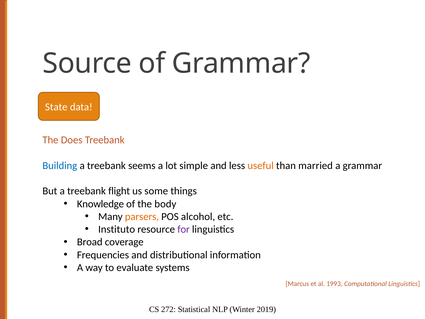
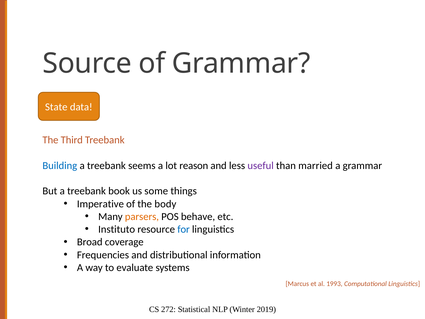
Does: Does -> Third
simple: simple -> reason
useful colour: orange -> purple
flight: flight -> book
Knowledge: Knowledge -> Imperative
alcohol: alcohol -> behave
for colour: purple -> blue
